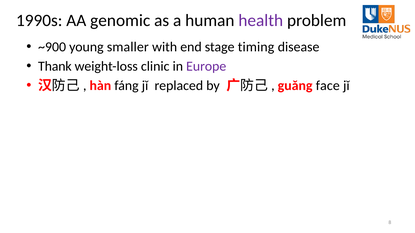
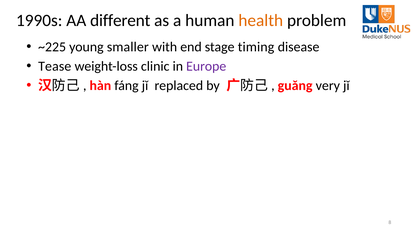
genomic: genomic -> different
health colour: purple -> orange
~900: ~900 -> ~225
Thank: Thank -> Tease
face: face -> very
